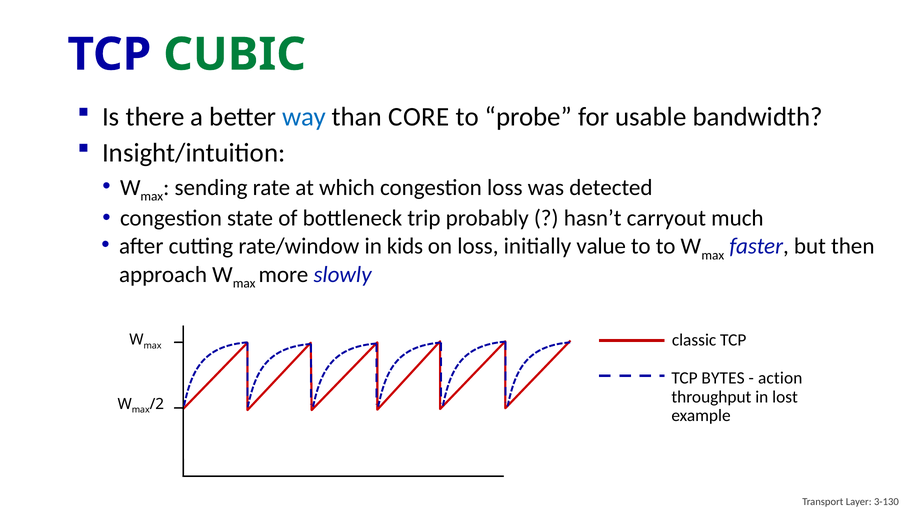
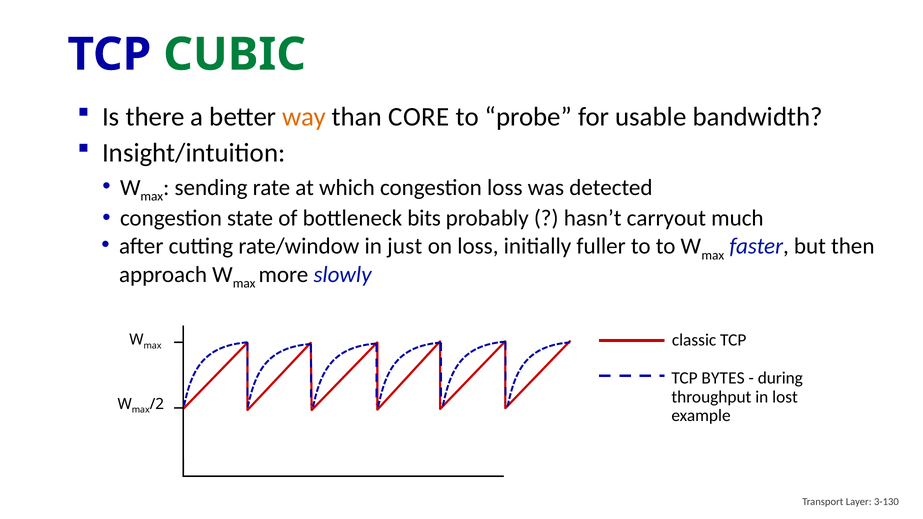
way colour: blue -> orange
trip: trip -> bits
kids: kids -> just
value: value -> fuller
action: action -> during
